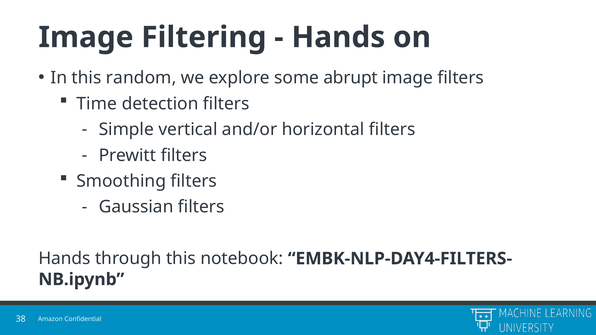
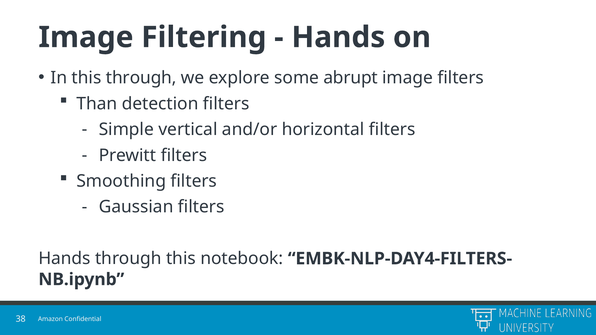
this random: random -> through
Time: Time -> Than
